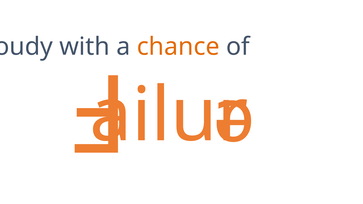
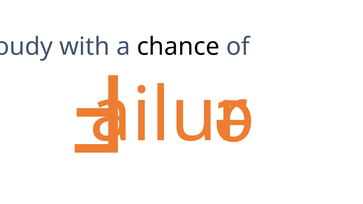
chance colour: orange -> black
